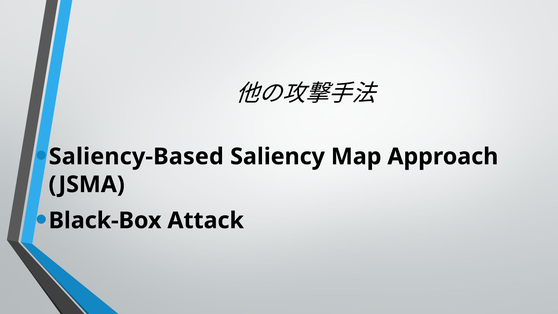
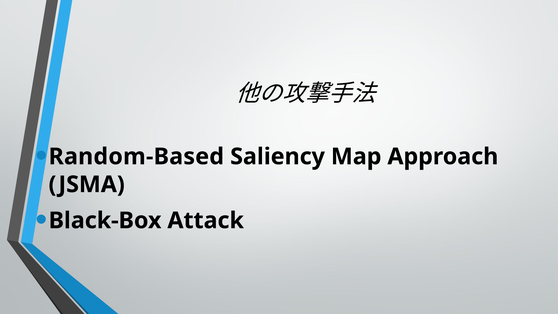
Saliency-Based: Saliency-Based -> Random-Based
